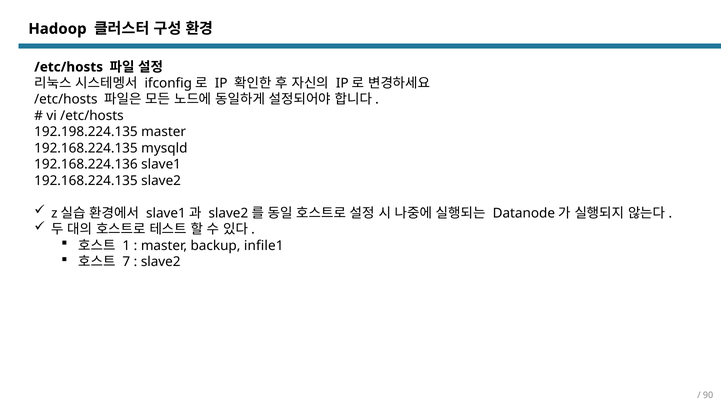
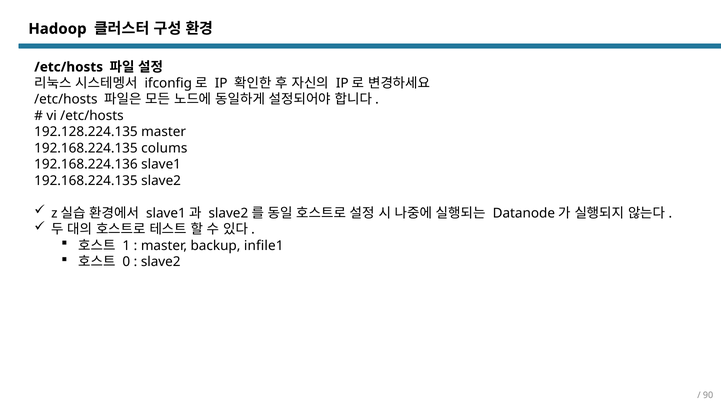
192.198.224.135: 192.198.224.135 -> 192.128.224.135
mysqld: mysqld -> colums
7: 7 -> 0
